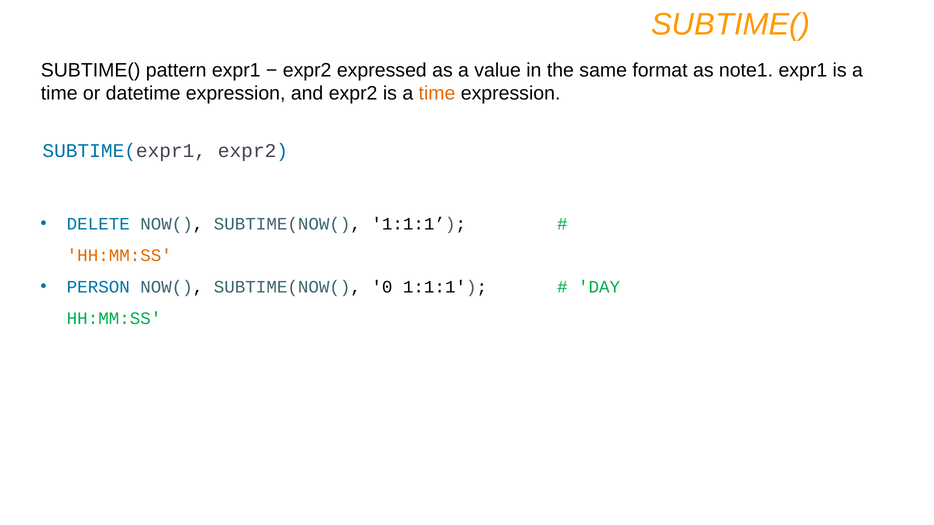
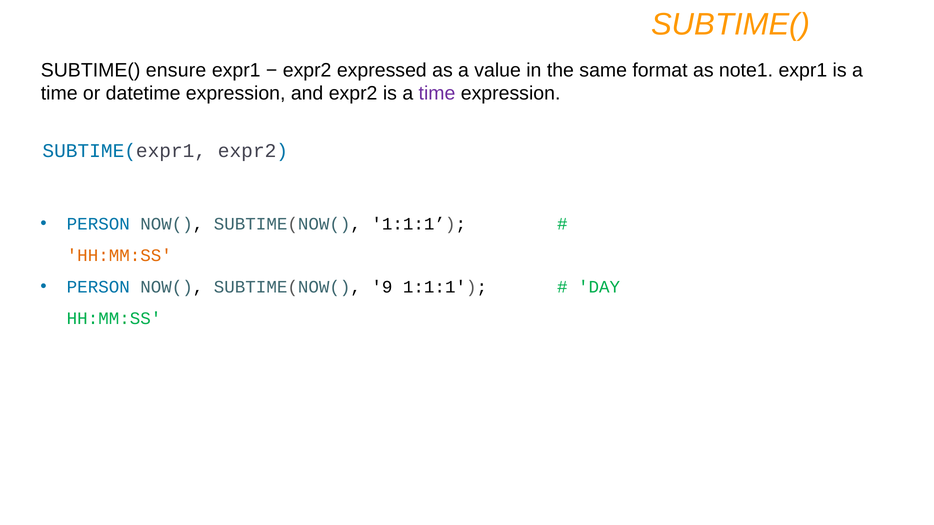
pattern: pattern -> ensure
time at (437, 94) colour: orange -> purple
DELETE at (98, 224): DELETE -> PERSON
0: 0 -> 9
